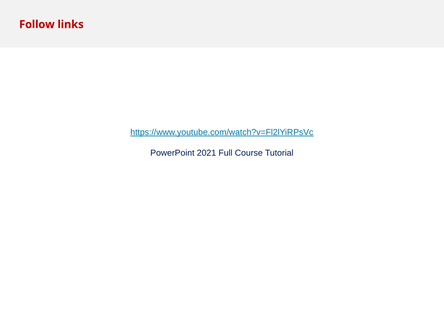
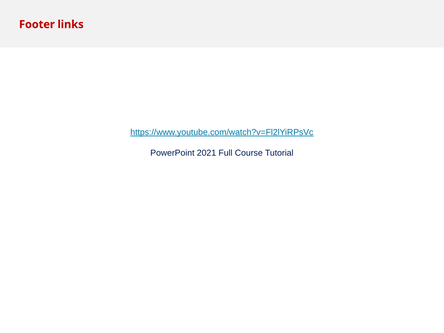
Follow: Follow -> Footer
